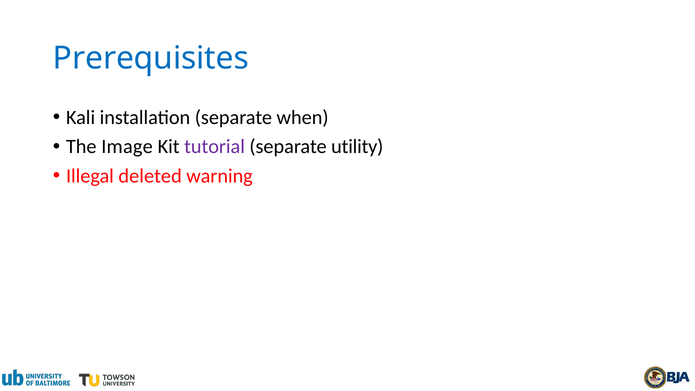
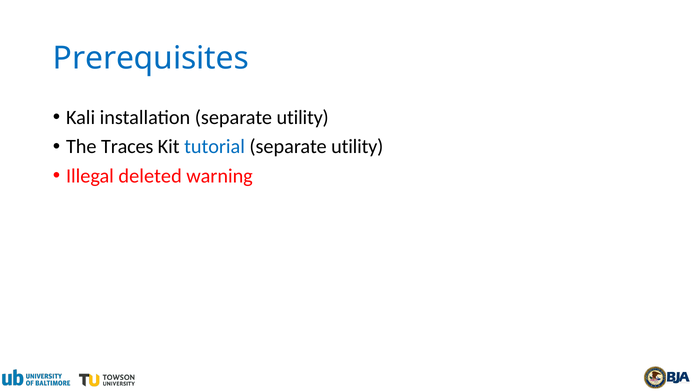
installation separate when: when -> utility
Image: Image -> Traces
tutorial colour: purple -> blue
